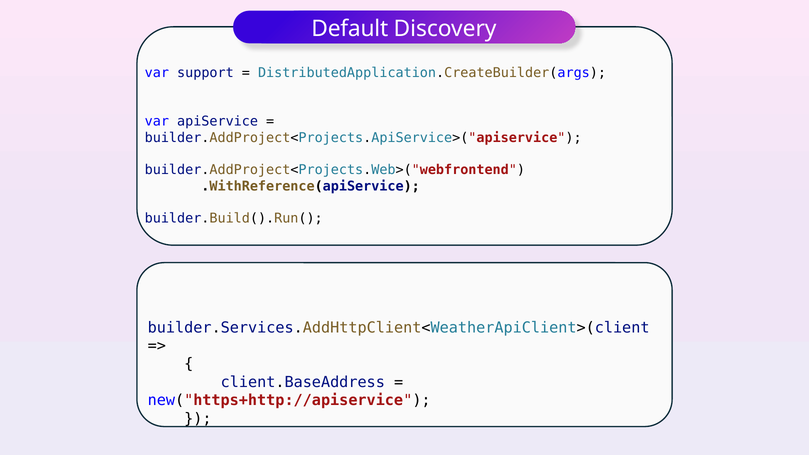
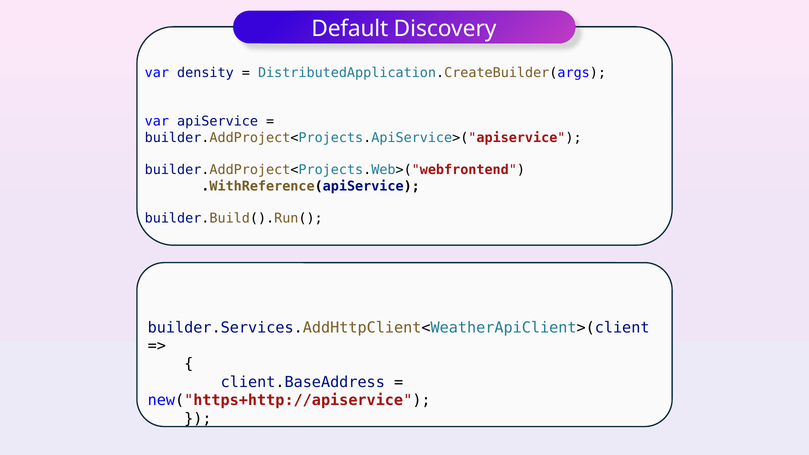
support: support -> density
